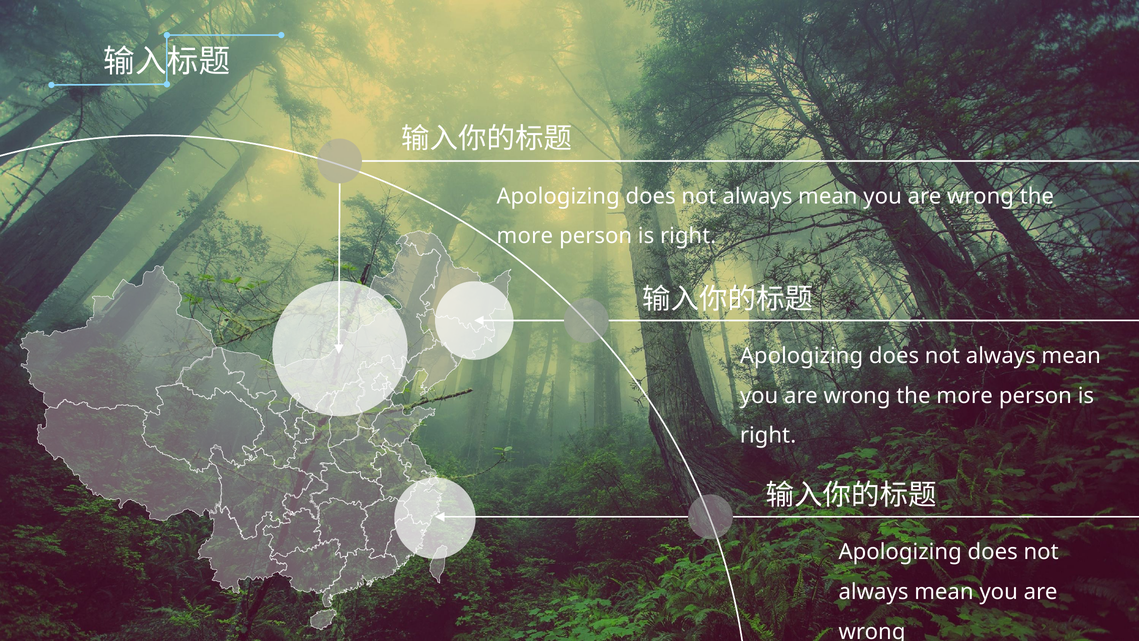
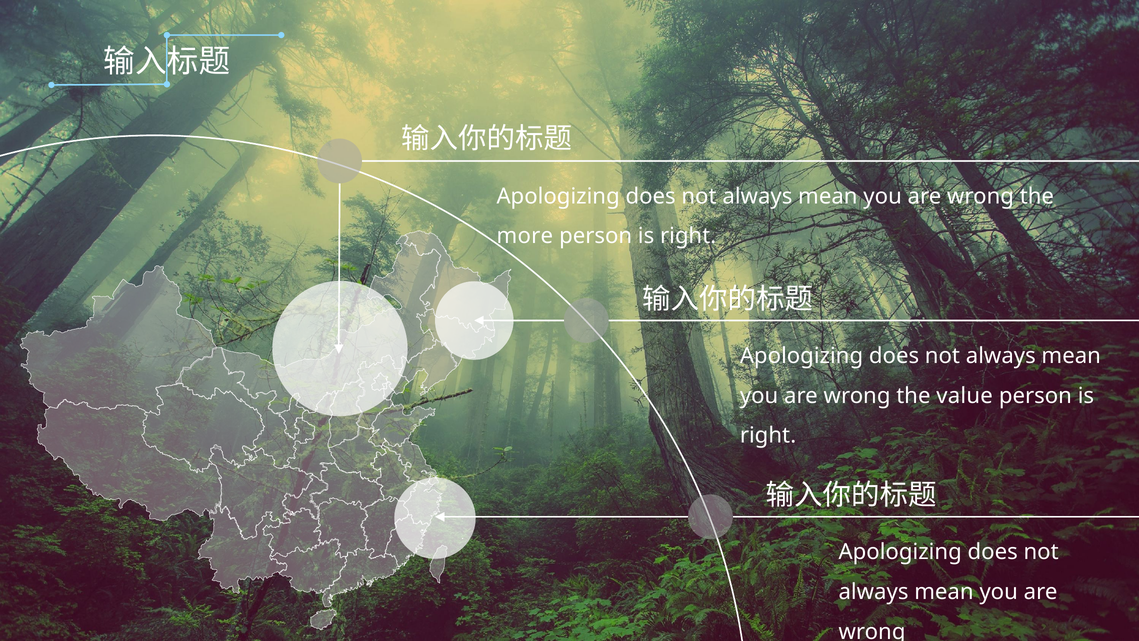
more at (965, 396): more -> value
